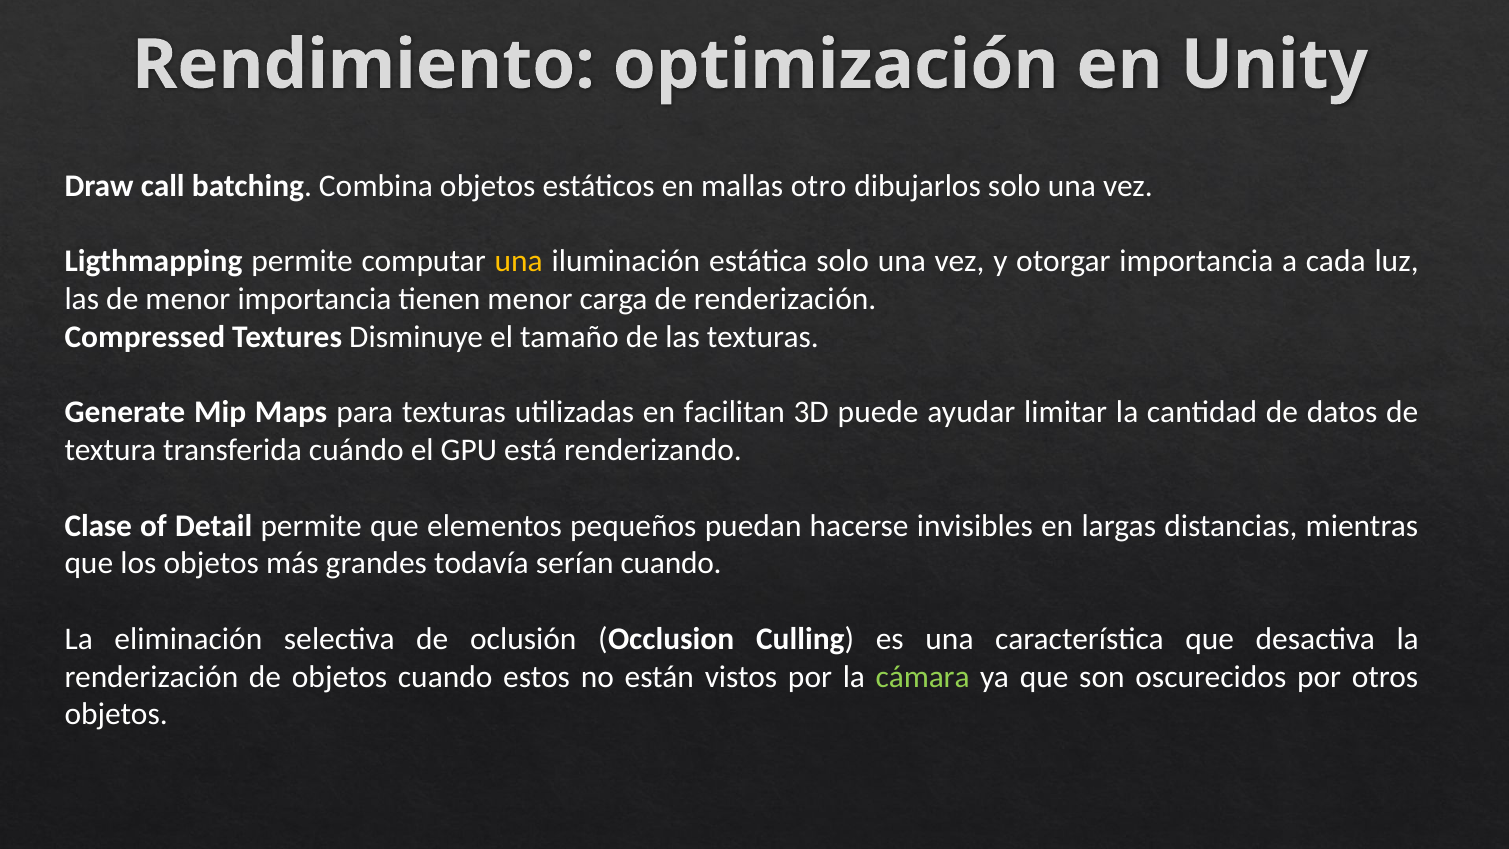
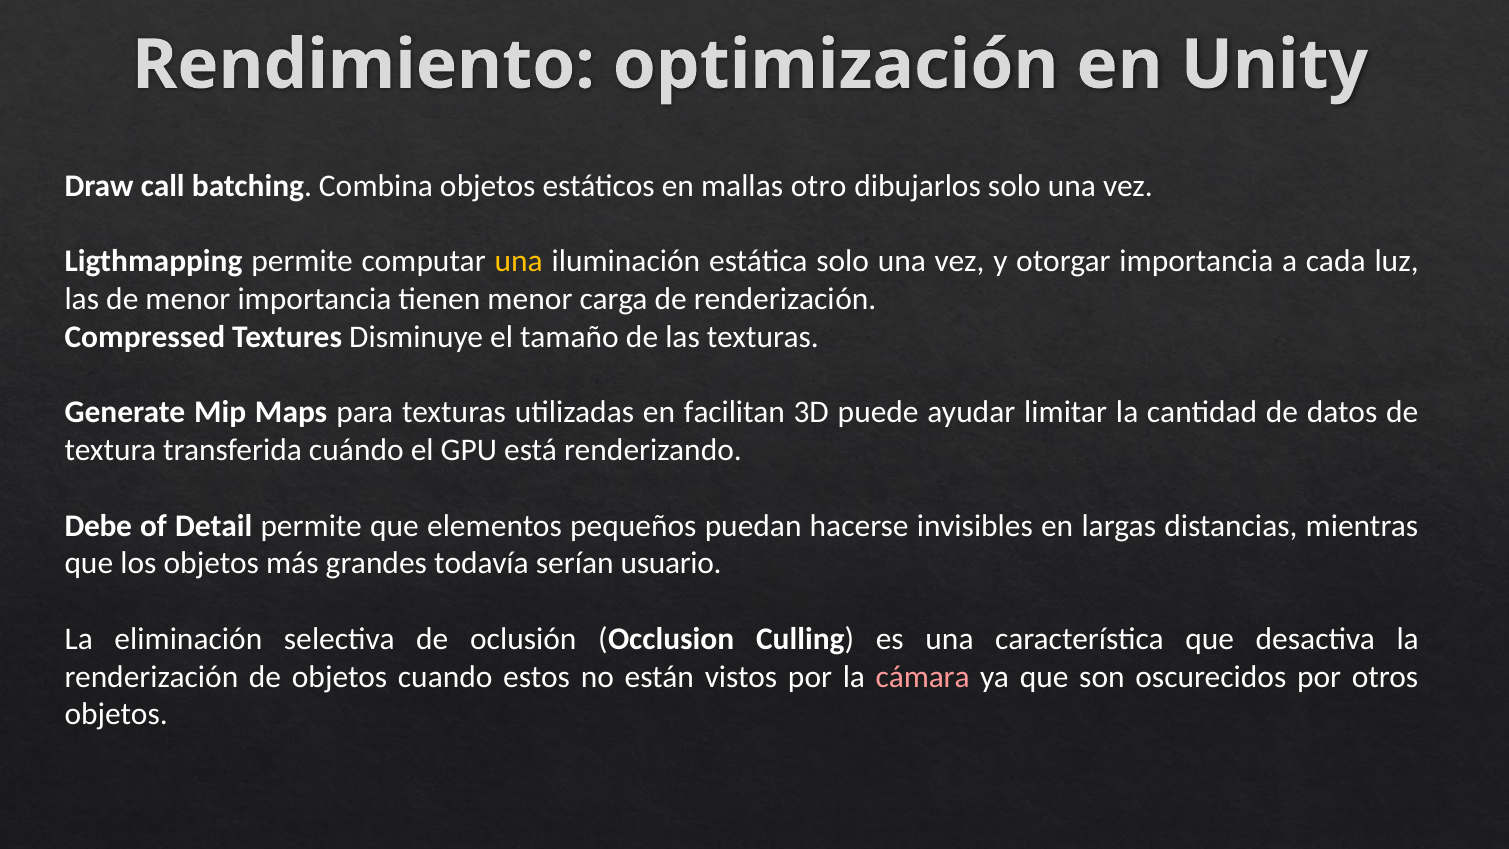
Clase: Clase -> Debe
serían cuando: cuando -> usuario
cámara colour: light green -> pink
